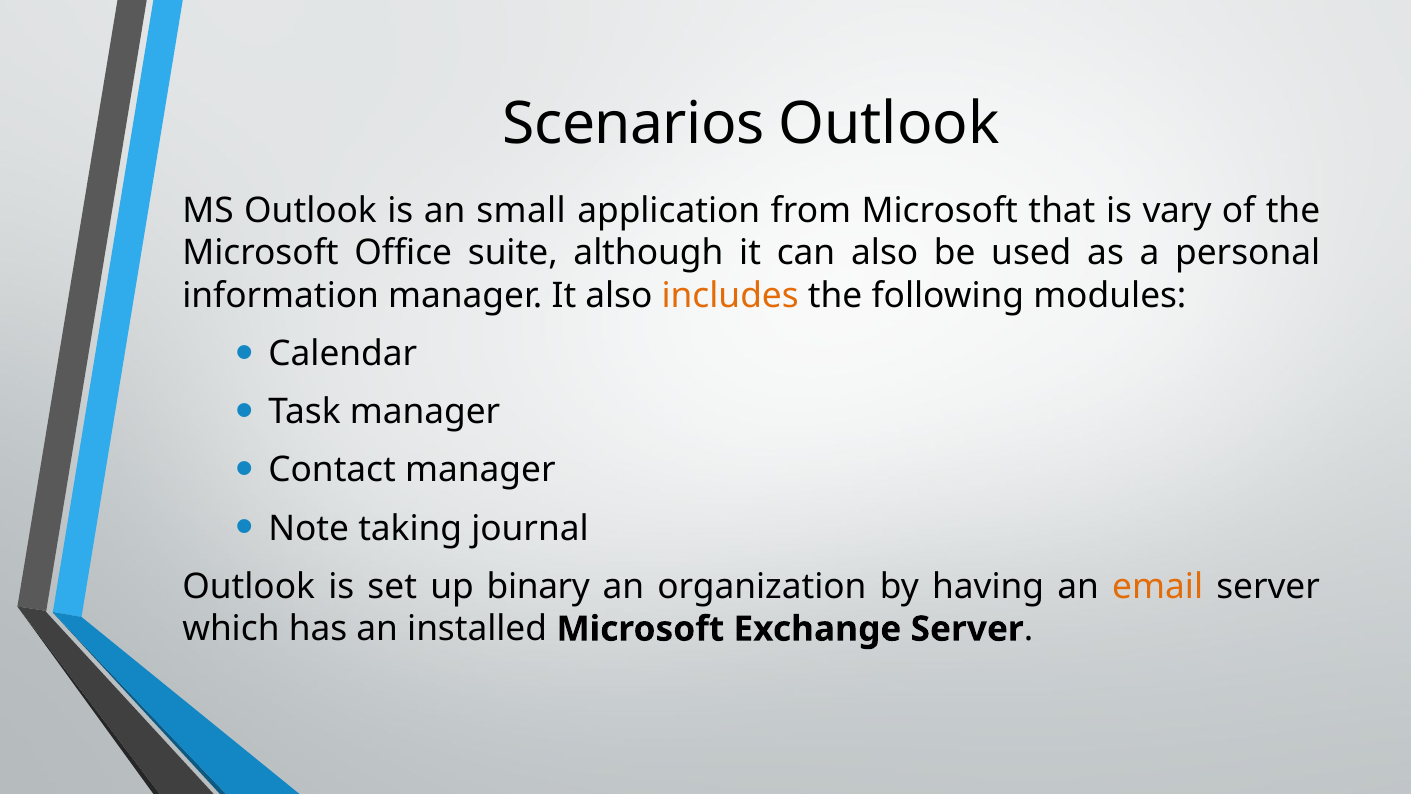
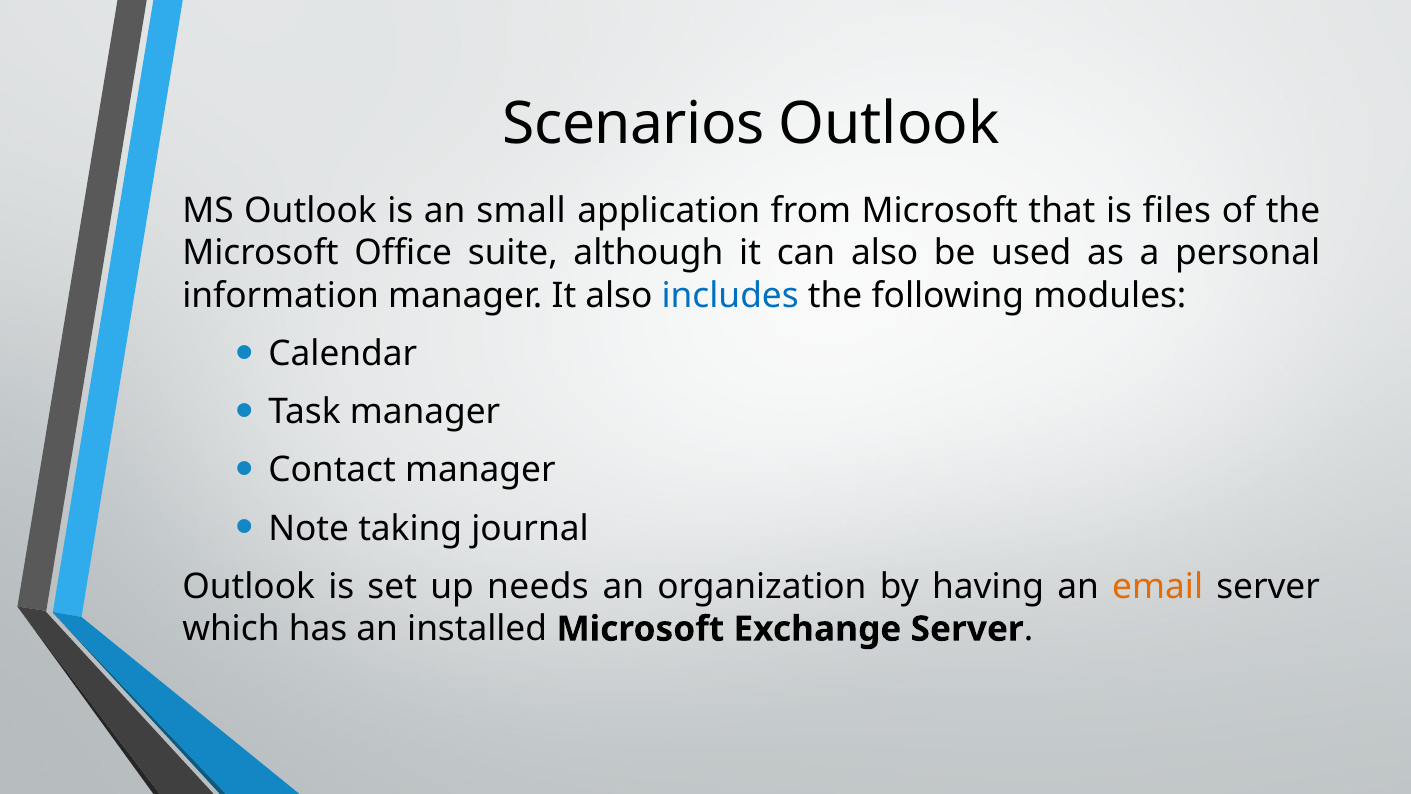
vary: vary -> files
includes colour: orange -> blue
binary: binary -> needs
